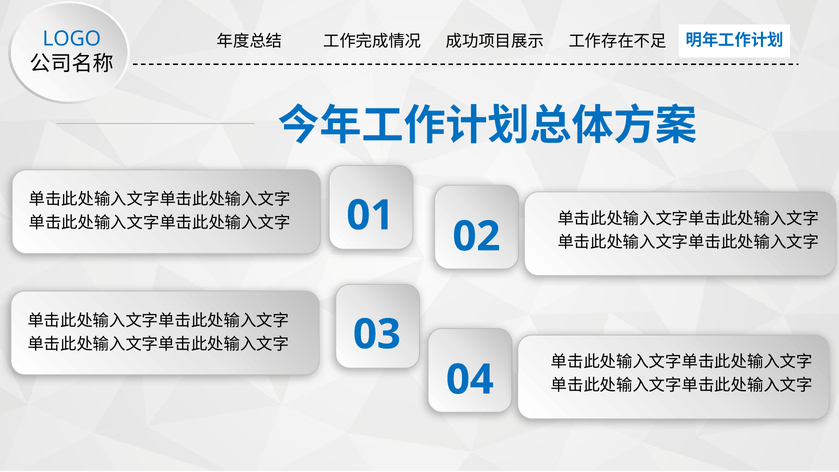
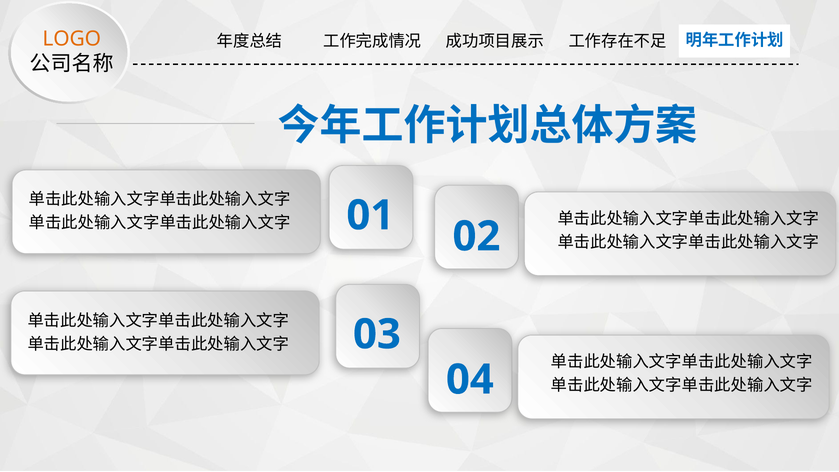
LOGO colour: blue -> orange
